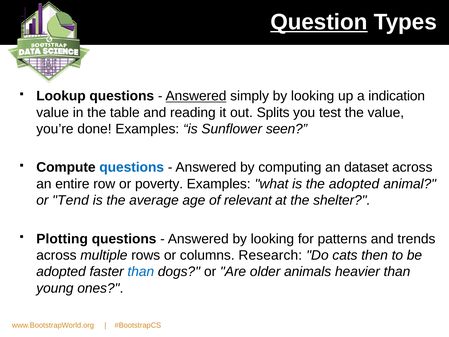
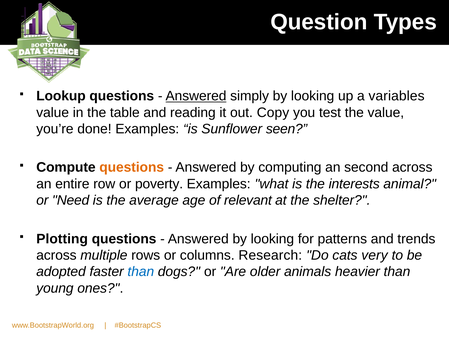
Question underline: present -> none
indication: indication -> variables
Splits: Splits -> Copy
questions at (132, 167) colour: blue -> orange
dataset: dataset -> second
the adopted: adopted -> interests
Tend: Tend -> Need
then: then -> very
